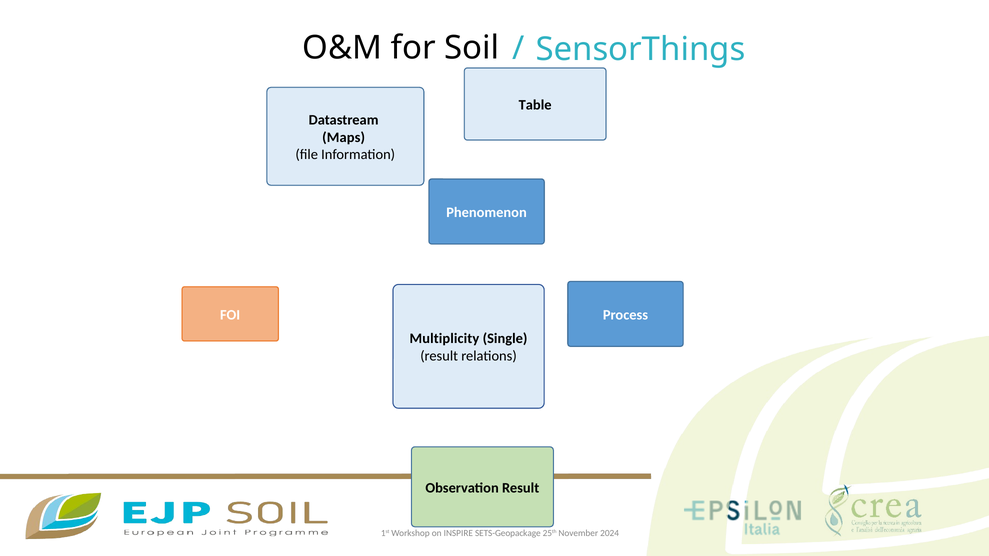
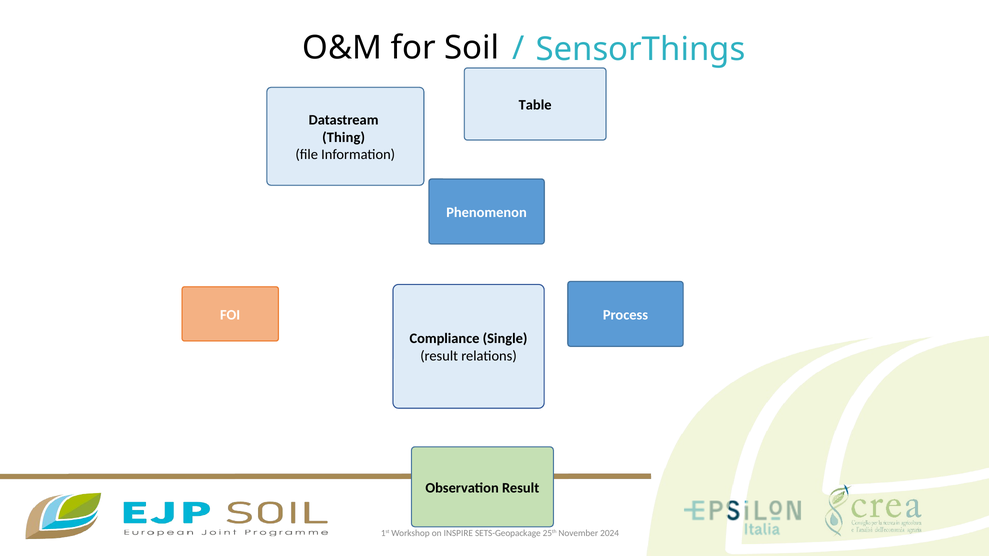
Maps: Maps -> Thing
Multiplicity: Multiplicity -> Compliance
